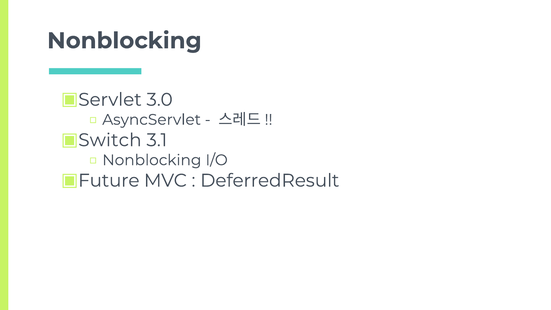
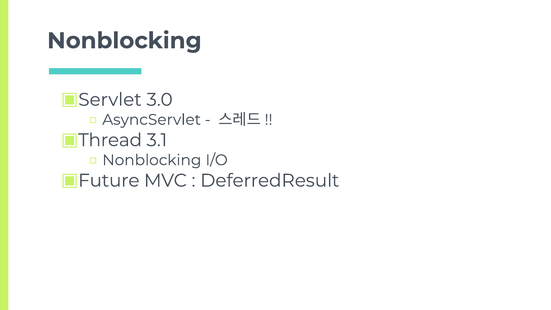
Switch: Switch -> Thread
